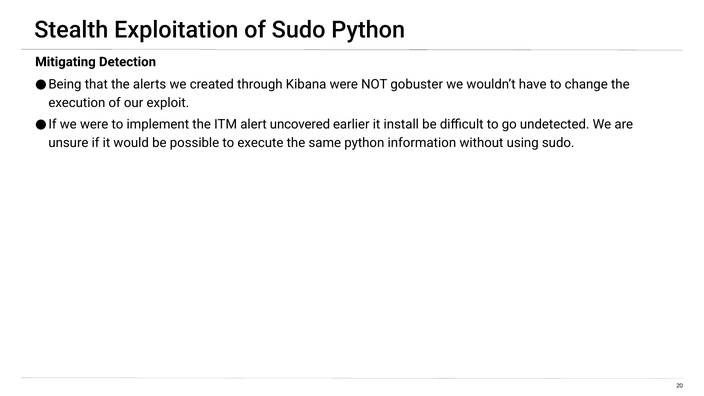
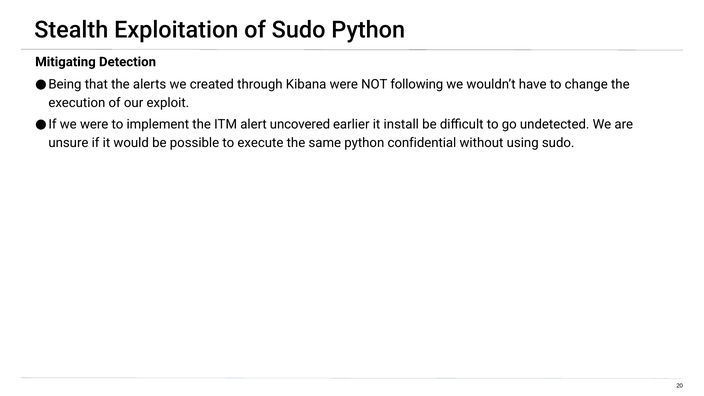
gobuster: gobuster -> following
information: information -> confidential
